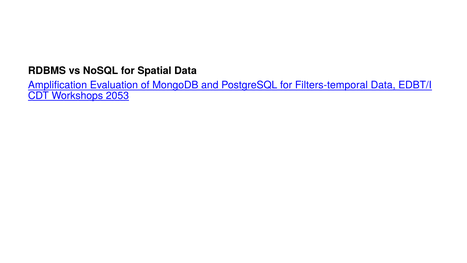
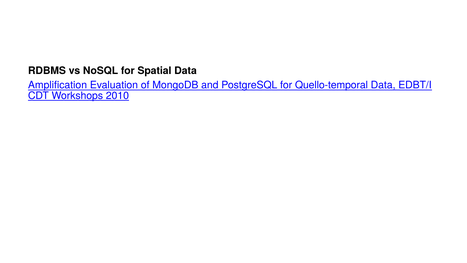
Filters-temporal: Filters-temporal -> Quello-temporal
2053: 2053 -> 2010
